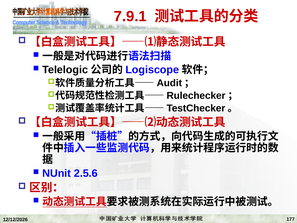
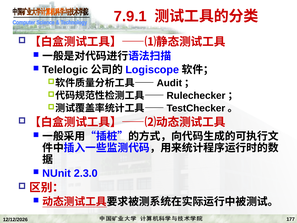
2.5.6: 2.5.6 -> 2.3.0
